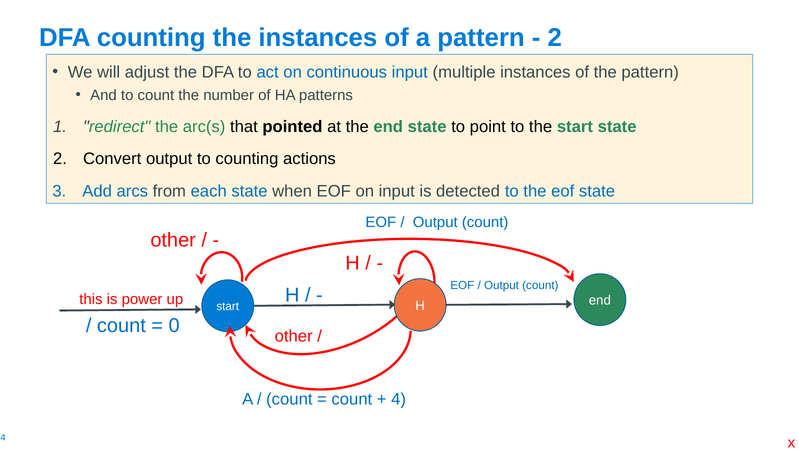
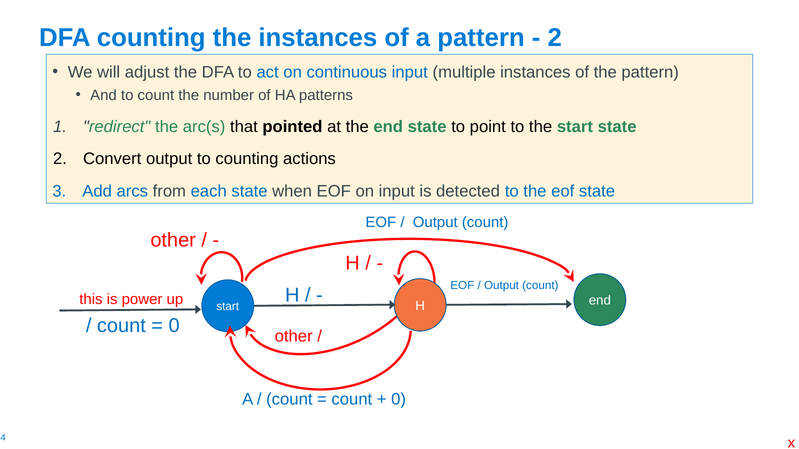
4 at (399, 400): 4 -> 0
